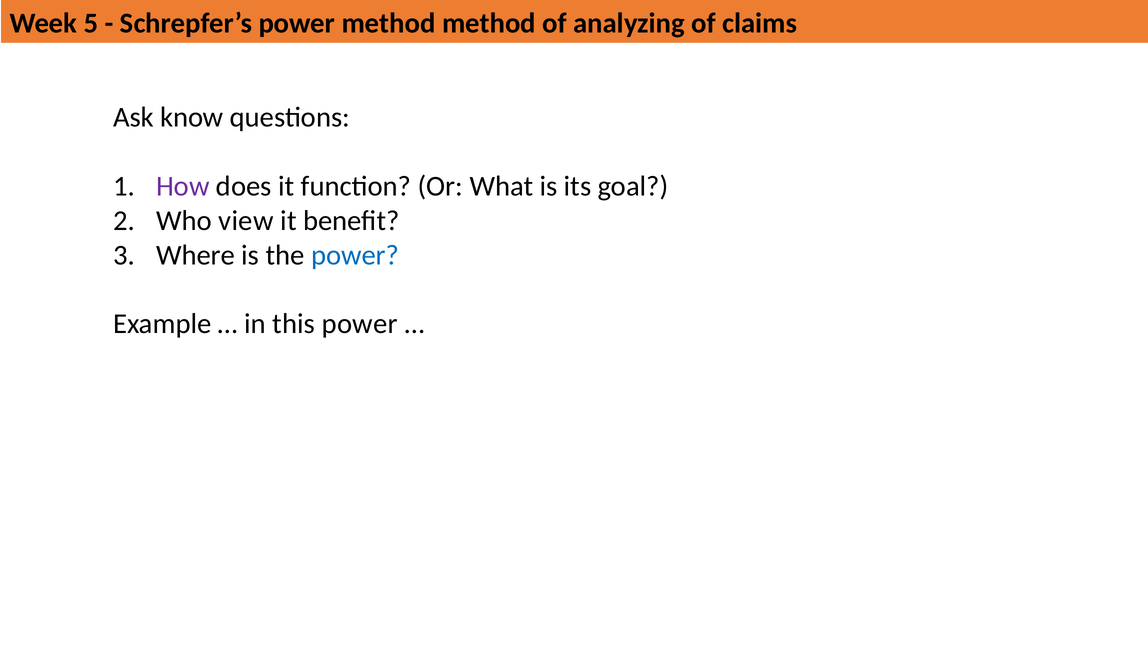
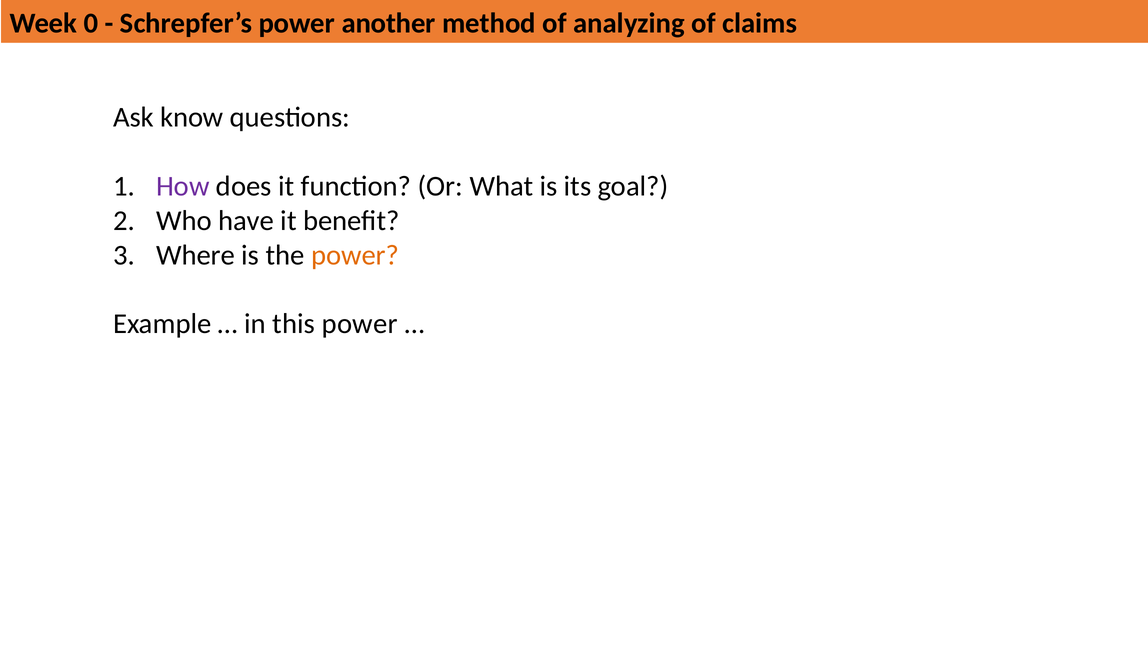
5: 5 -> 0
power method: method -> another
view: view -> have
power at (355, 255) colour: blue -> orange
